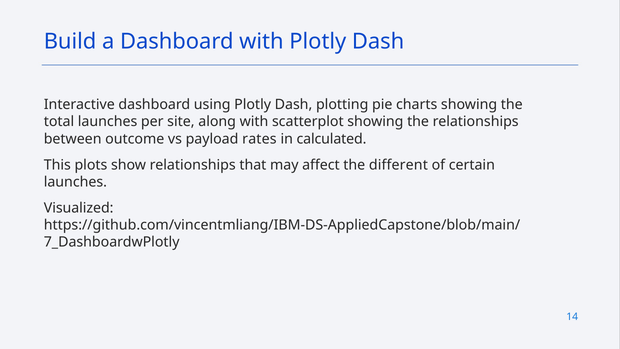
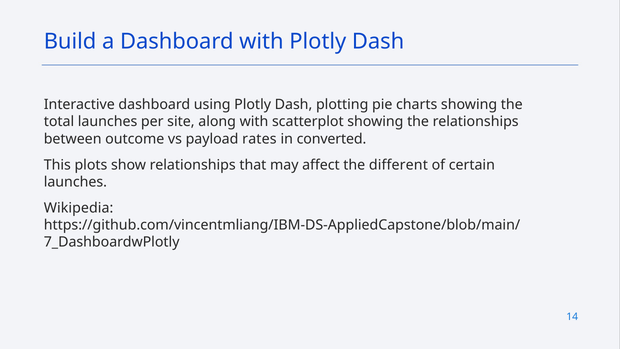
calculated: calculated -> converted
Visualized: Visualized -> Wikipedia
